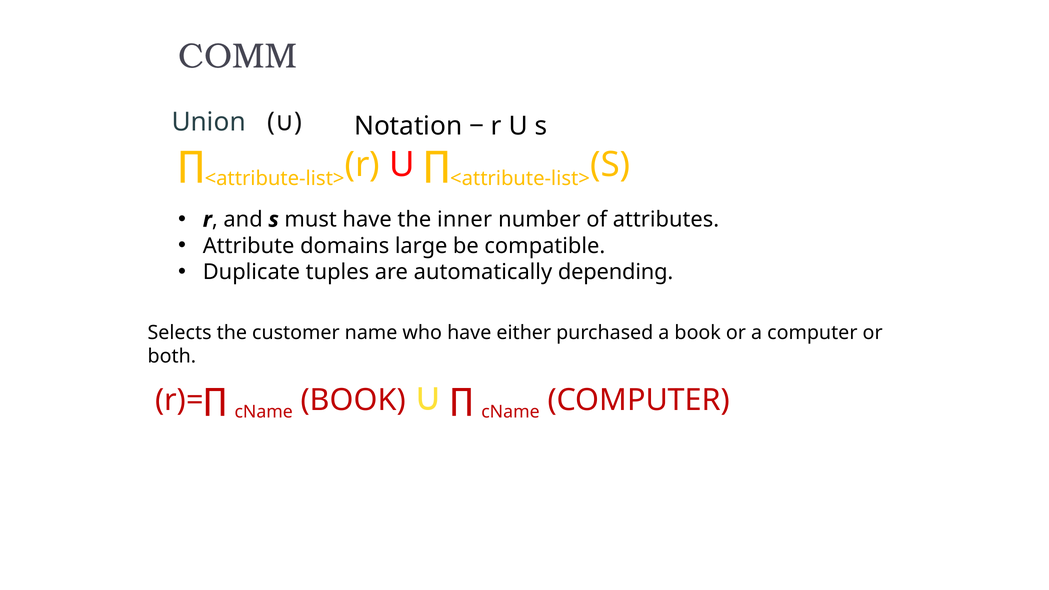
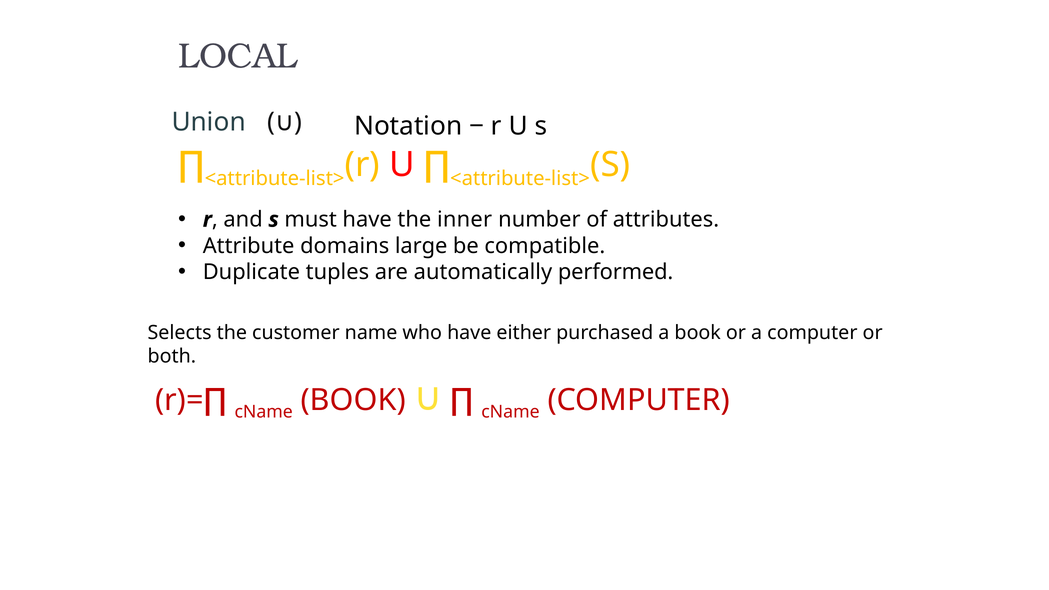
COMM: COMM -> LOCAL
depending: depending -> performed
